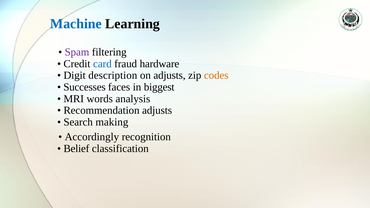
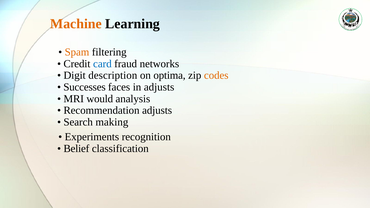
Machine colour: blue -> orange
Spam colour: purple -> orange
hardware: hardware -> networks
on adjusts: adjusts -> optima
in biggest: biggest -> adjusts
words: words -> would
Accordingly: Accordingly -> Experiments
